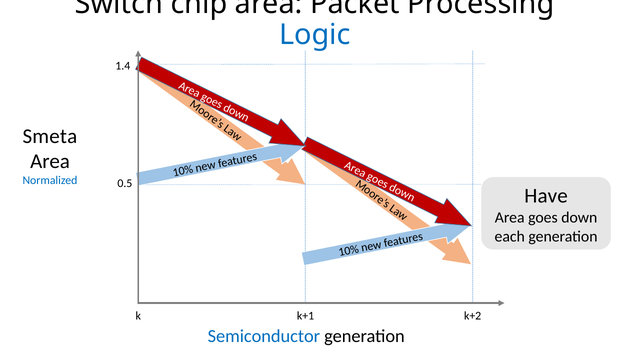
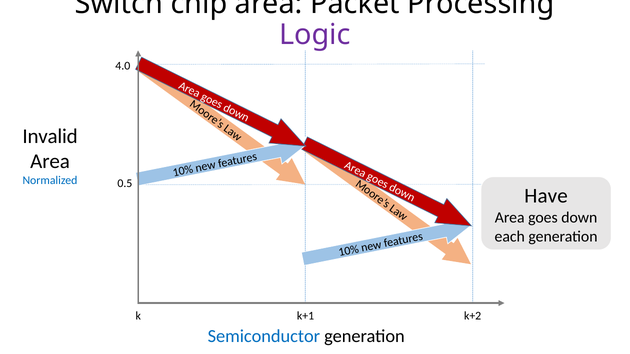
Logic colour: blue -> purple
1.4: 1.4 -> 4.0
Smeta: Smeta -> Invalid
